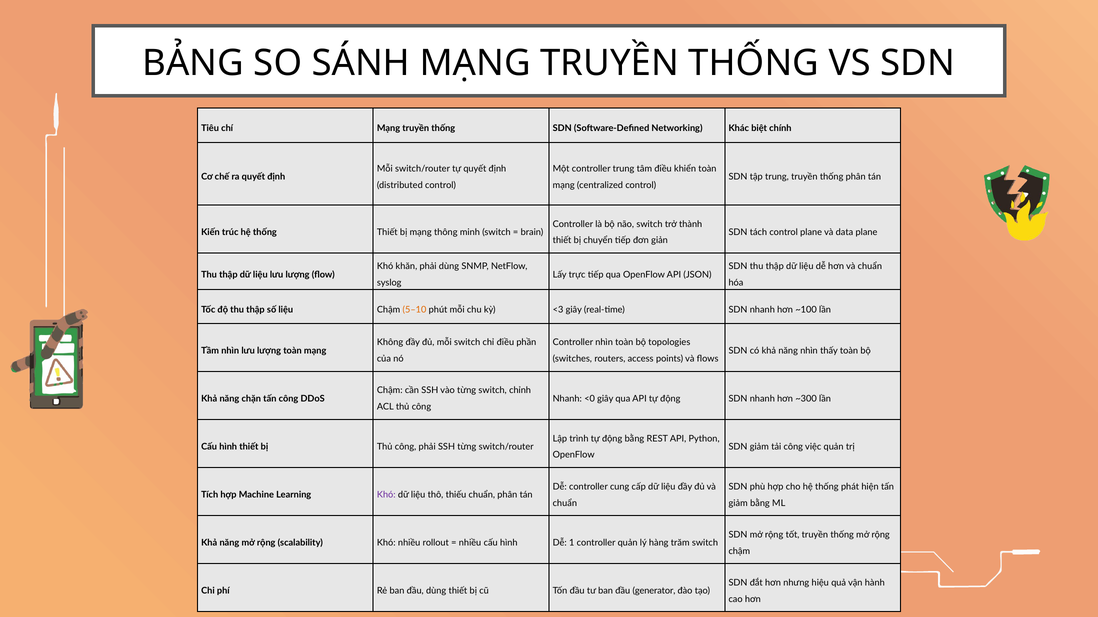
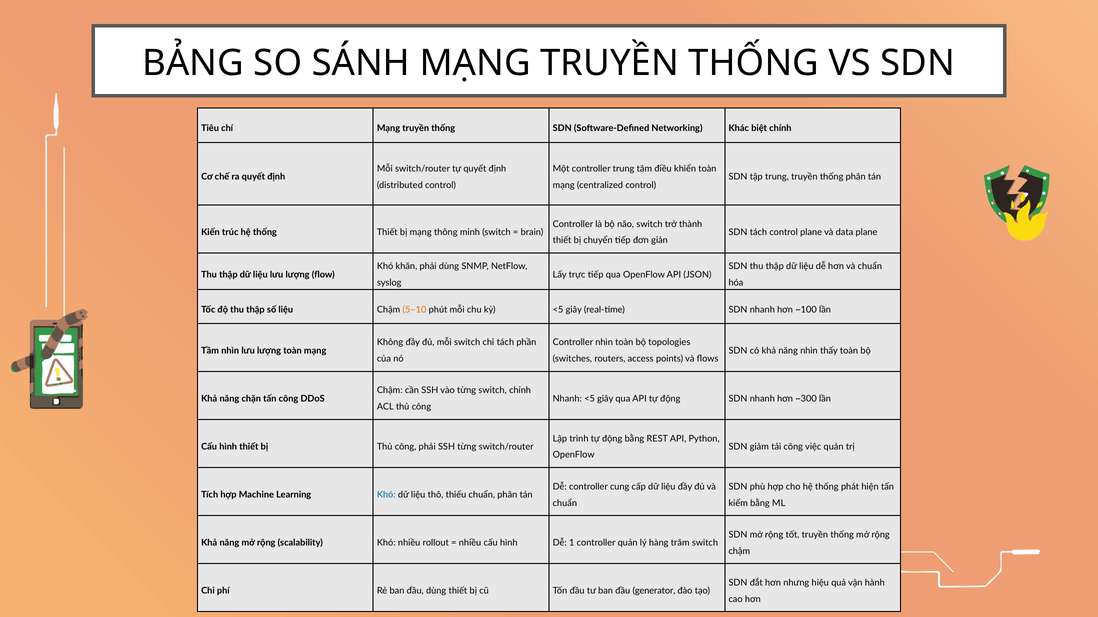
kỳ <3: <3 -> <5
chỉ điều: điều -> tách
Nhanh <0: <0 -> <5
Khó at (386, 495) colour: purple -> blue
giảm at (738, 504): giảm -> kiểm
